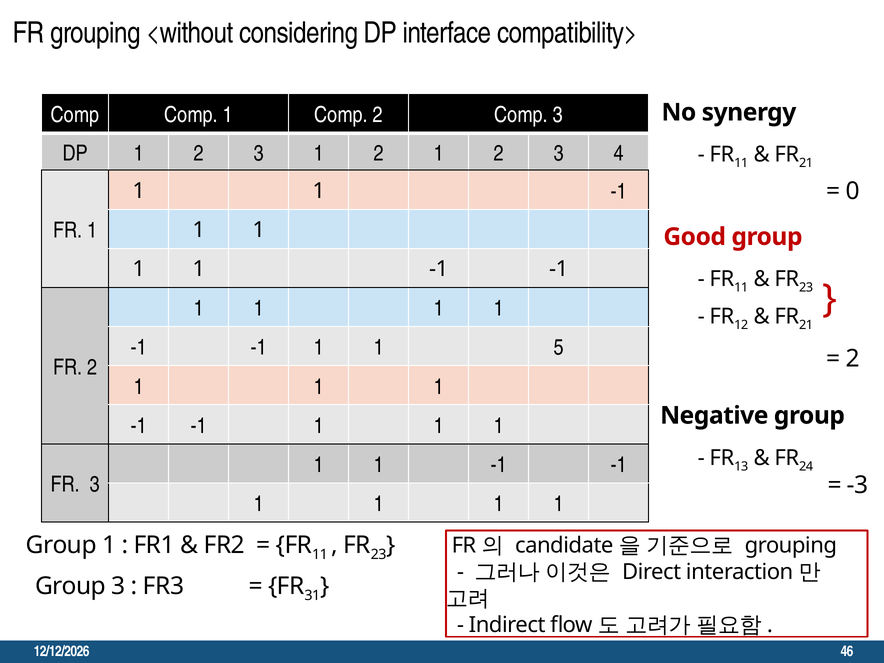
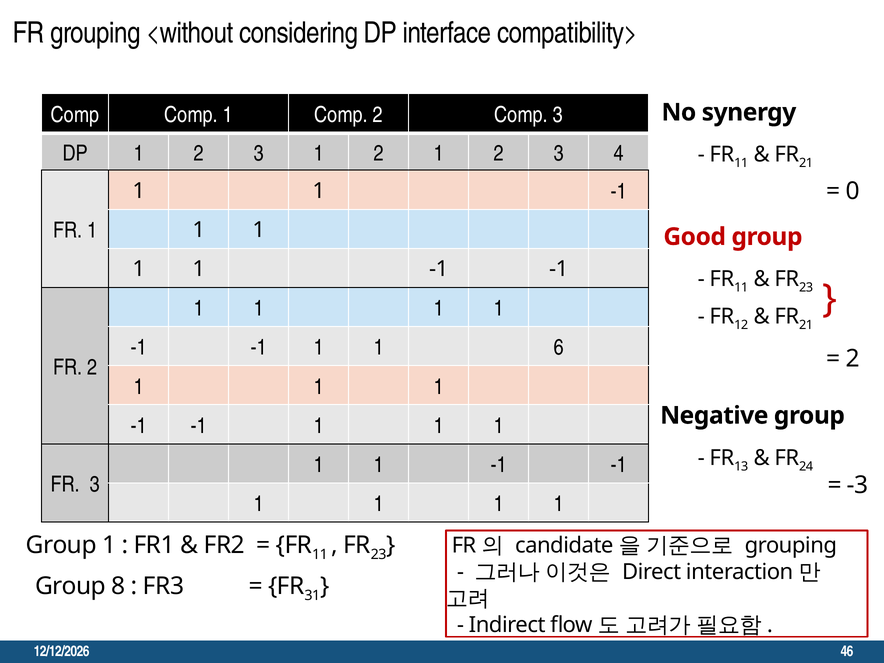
5: 5 -> 6
Group 3: 3 -> 8
